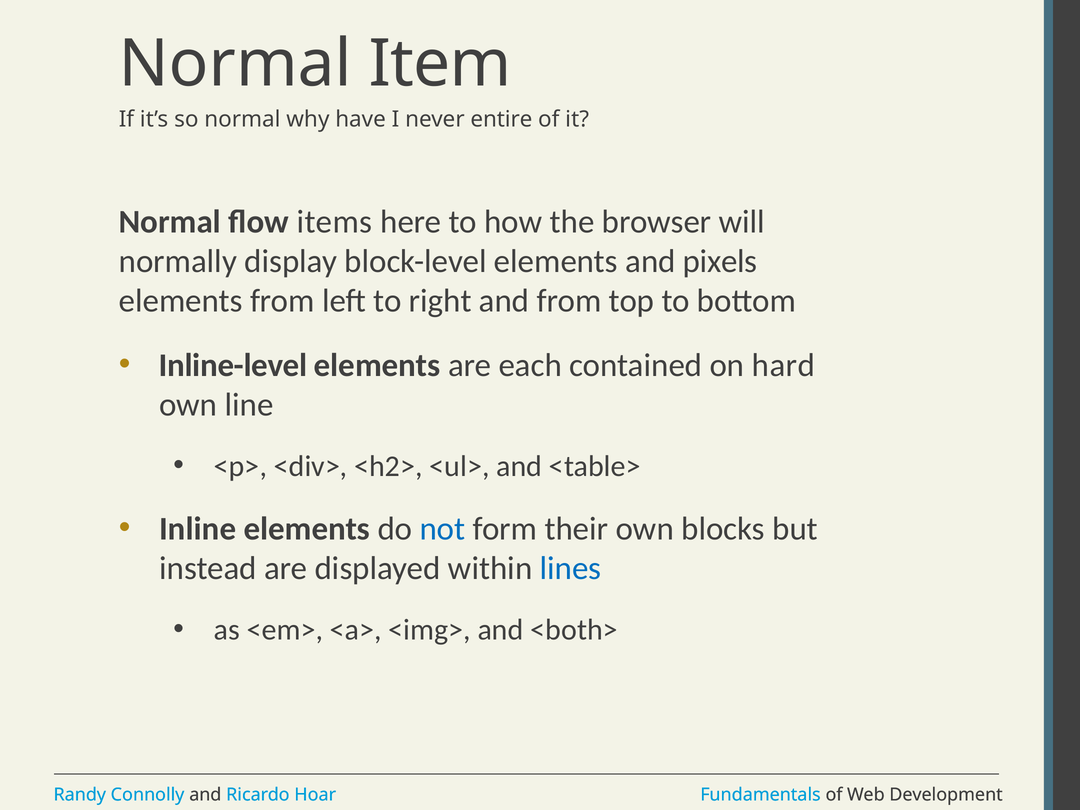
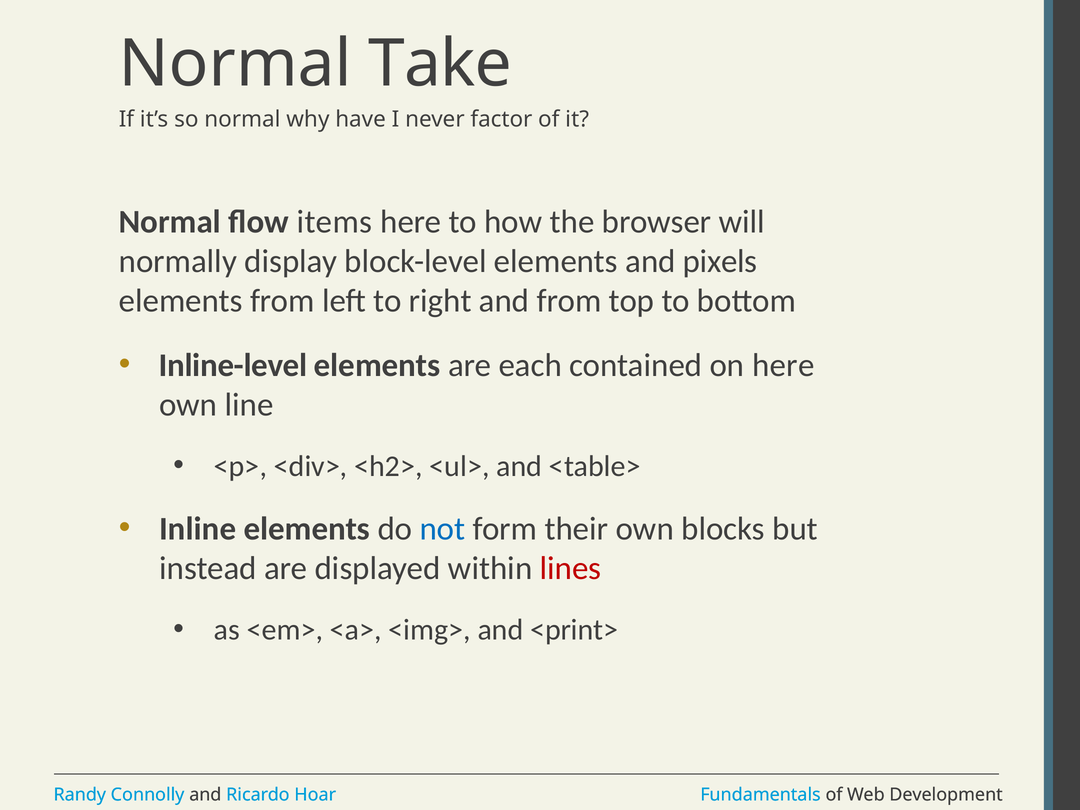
Item: Item -> Take
entire: entire -> factor
on hard: hard -> here
lines colour: blue -> red
<both>: <both> -> <print>
